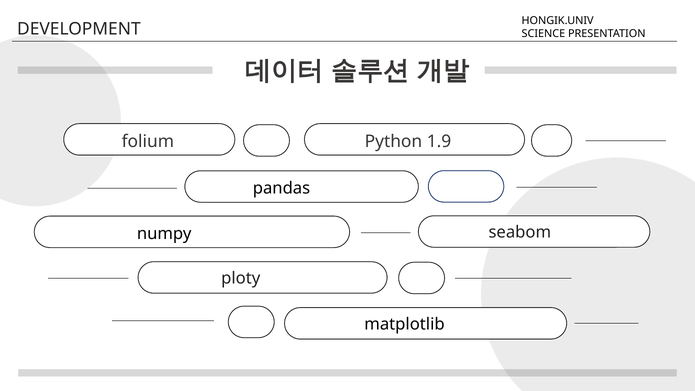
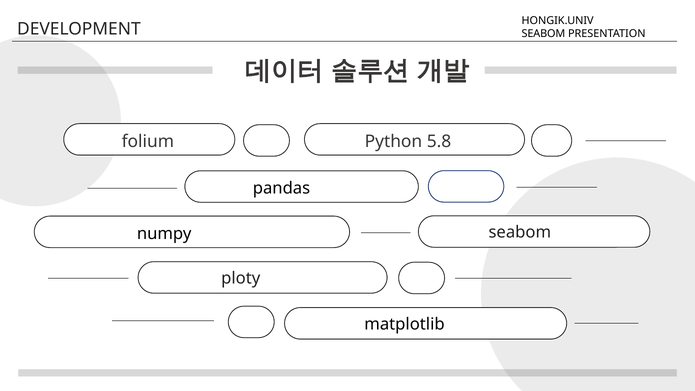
SCIENCE at (543, 34): SCIENCE -> SEABOM
1.9: 1.9 -> 5.8
